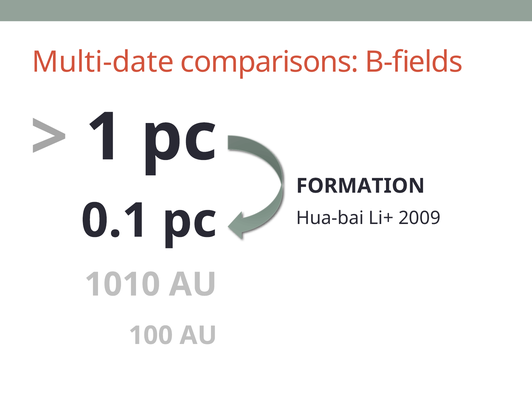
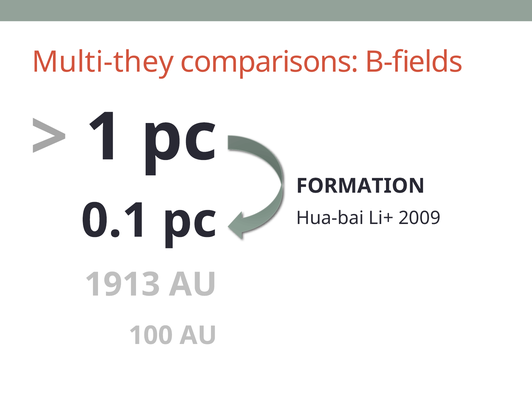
Multi-date: Multi-date -> Multi-they
1010: 1010 -> 1913
